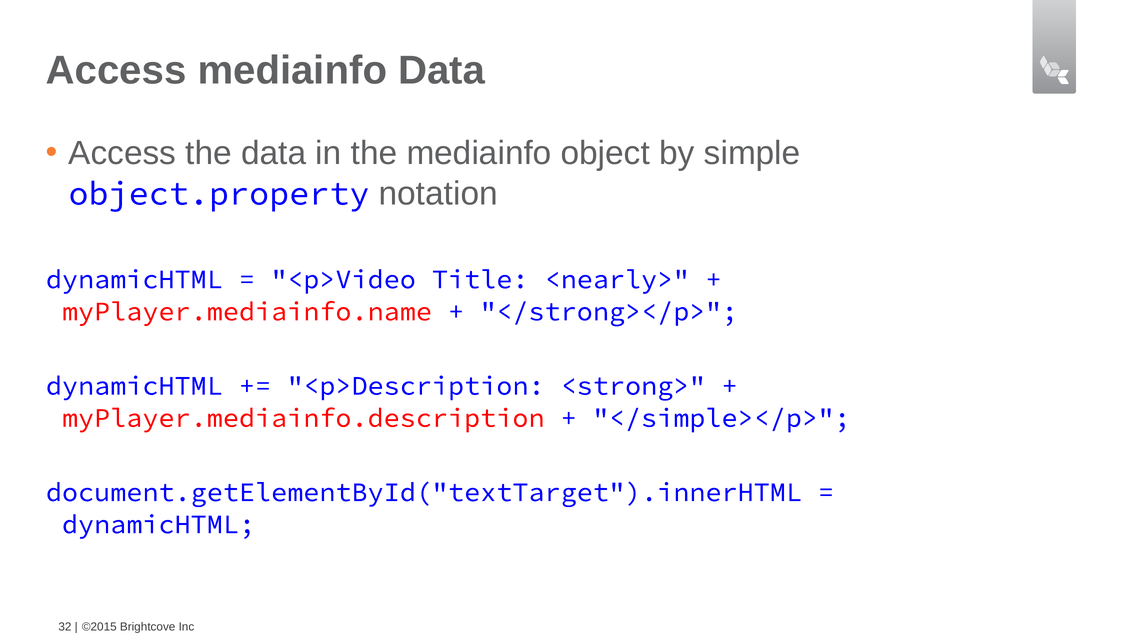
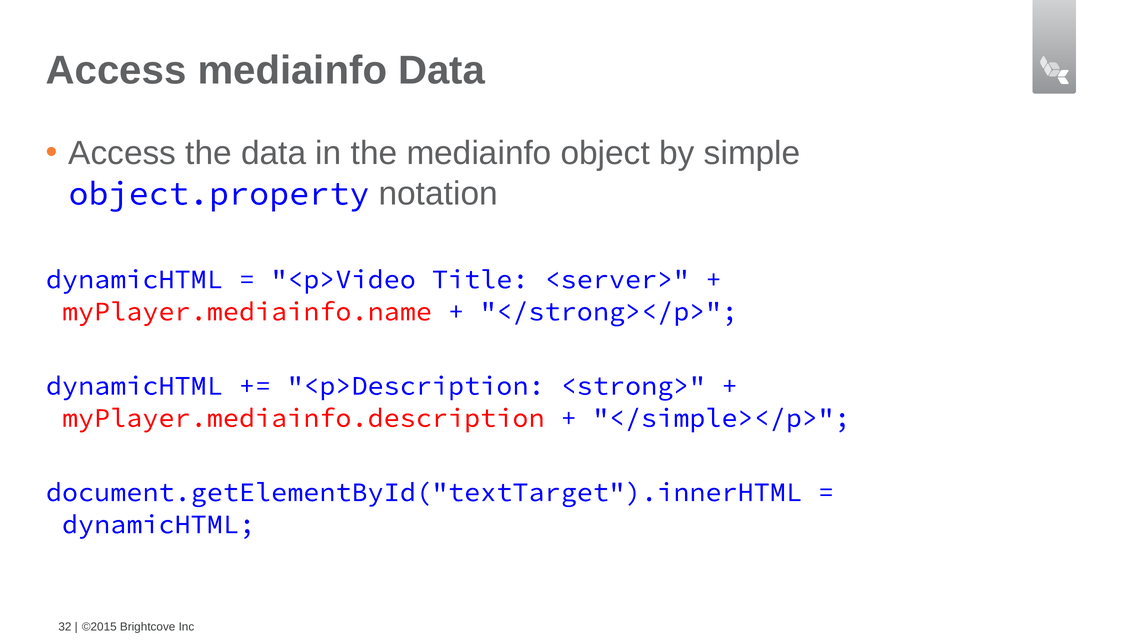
<nearly>: <nearly> -> <server>
